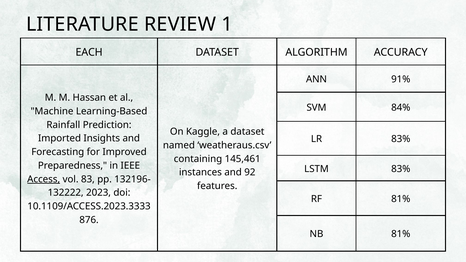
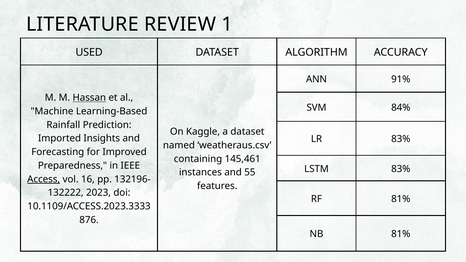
EACH: EACH -> USED
Hassan underline: none -> present
92: 92 -> 55
83: 83 -> 16
